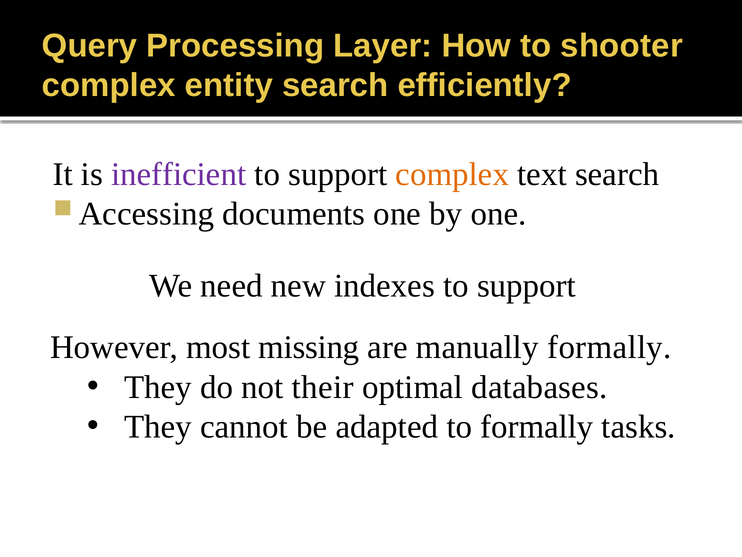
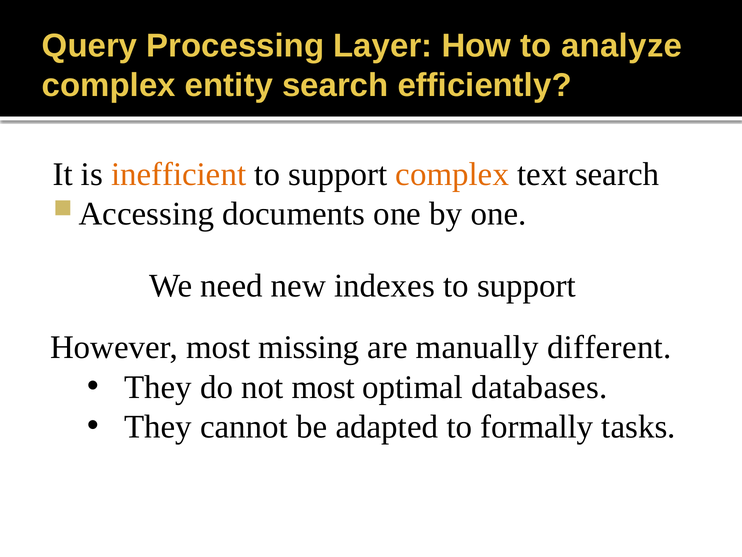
shooter: shooter -> analyze
inefficient colour: purple -> orange
manually formally: formally -> different
not their: their -> most
